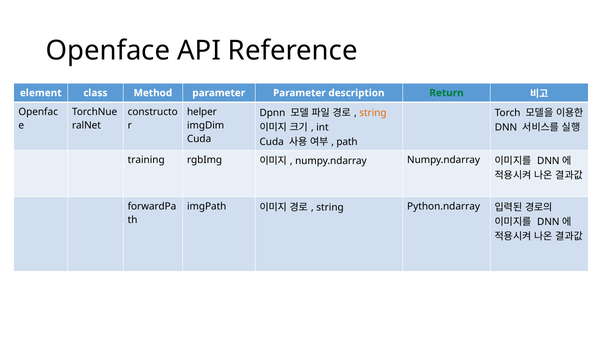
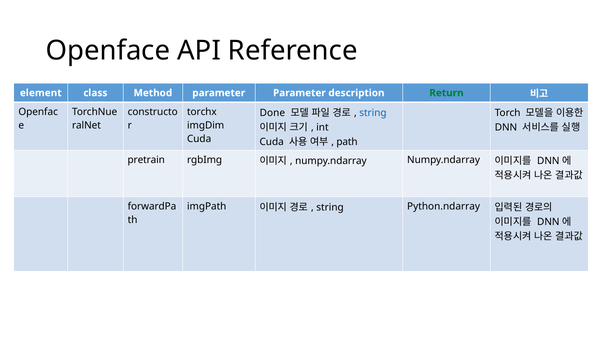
helper: helper -> torchx
Dpnn: Dpnn -> Done
string at (373, 113) colour: orange -> blue
training: training -> pretrain
